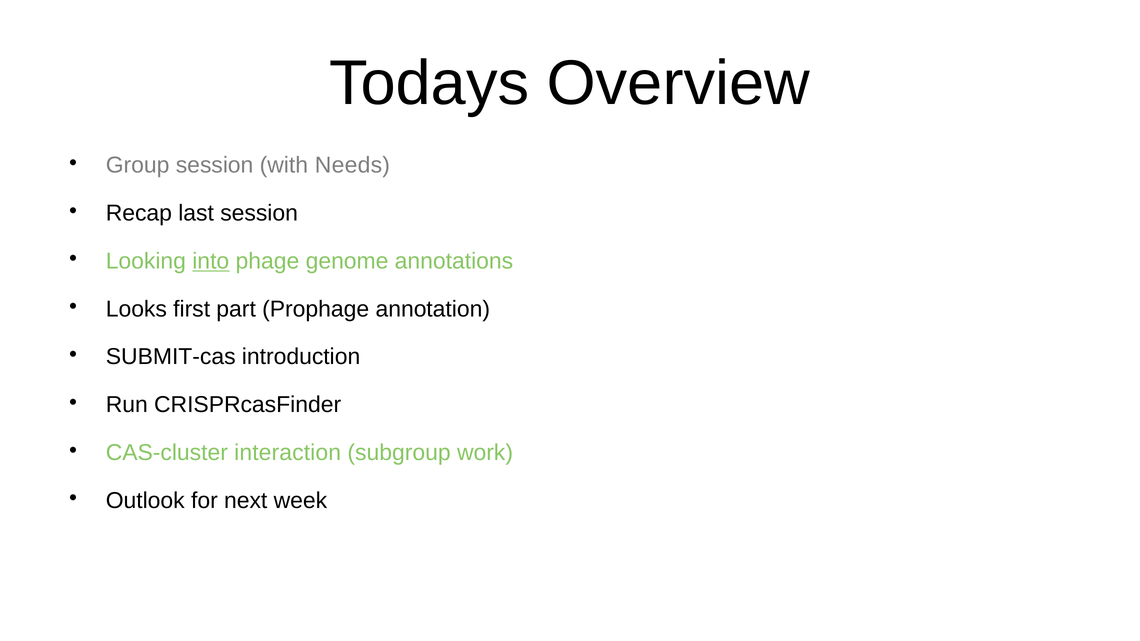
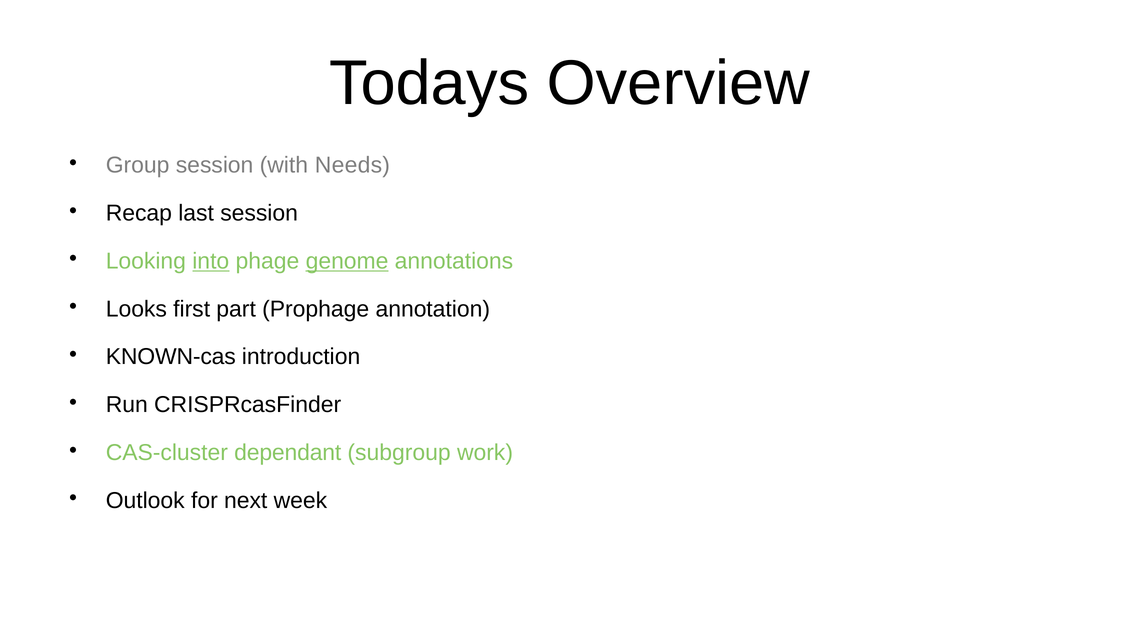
genome underline: none -> present
SUBMIT-cas: SUBMIT-cas -> KNOWN-cas
interaction: interaction -> dependant
